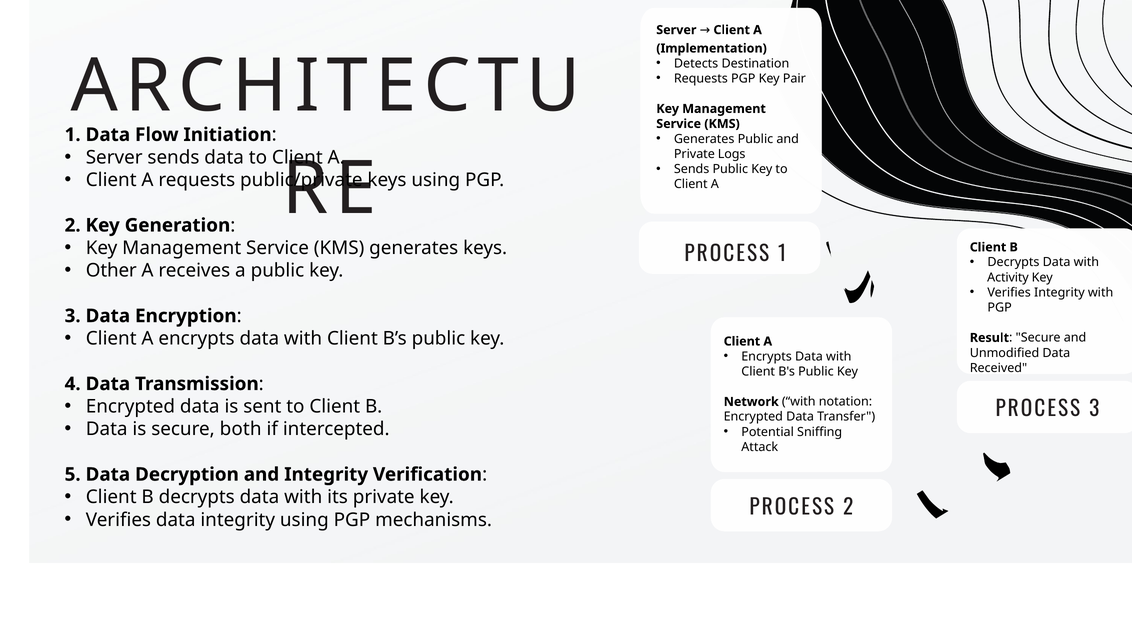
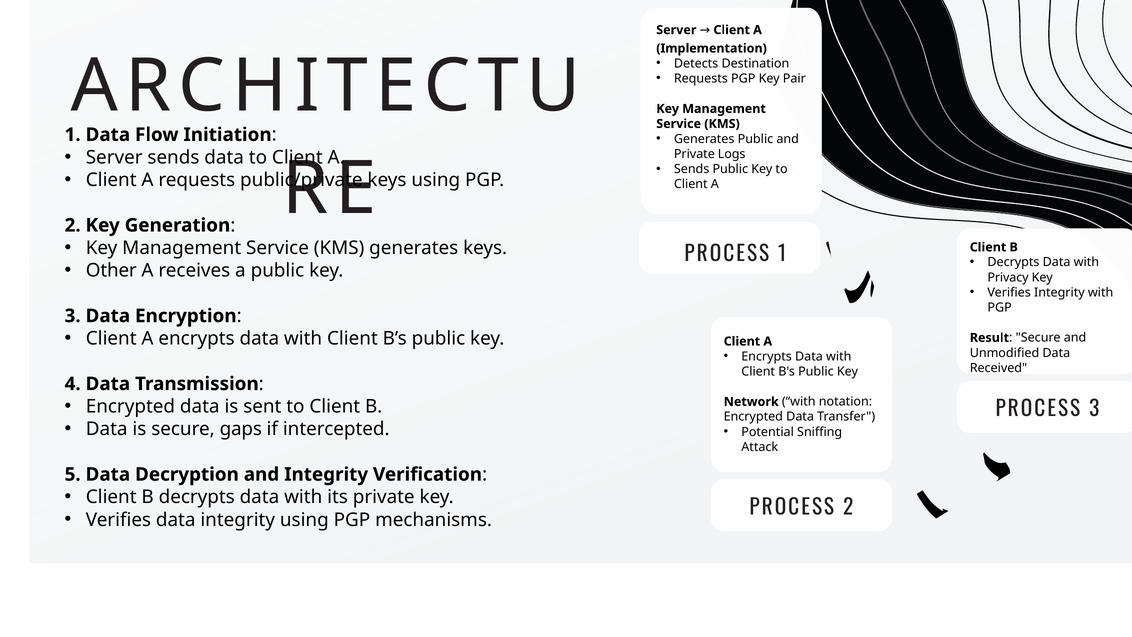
Activity: Activity -> Privacy
both: both -> gaps
